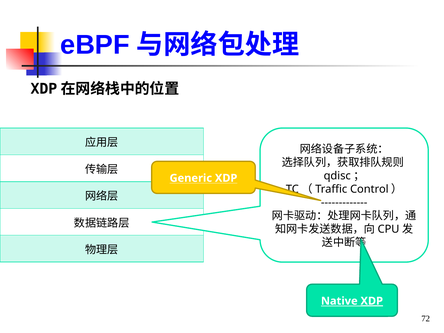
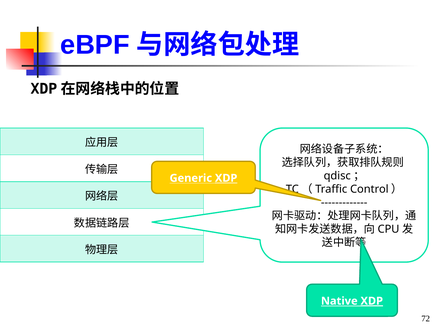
XDP at (226, 178) underline: none -> present
